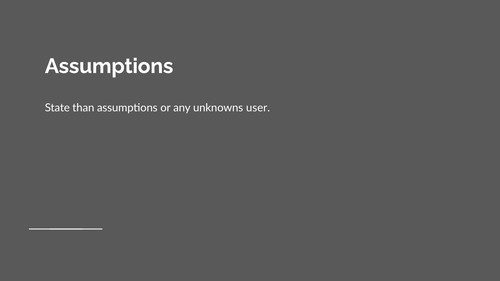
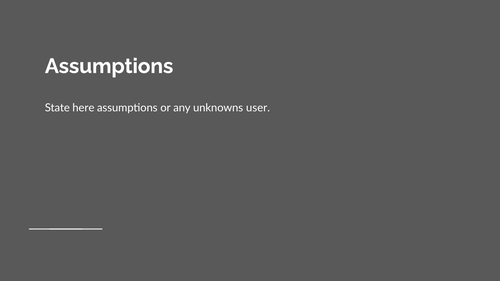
than: than -> here
